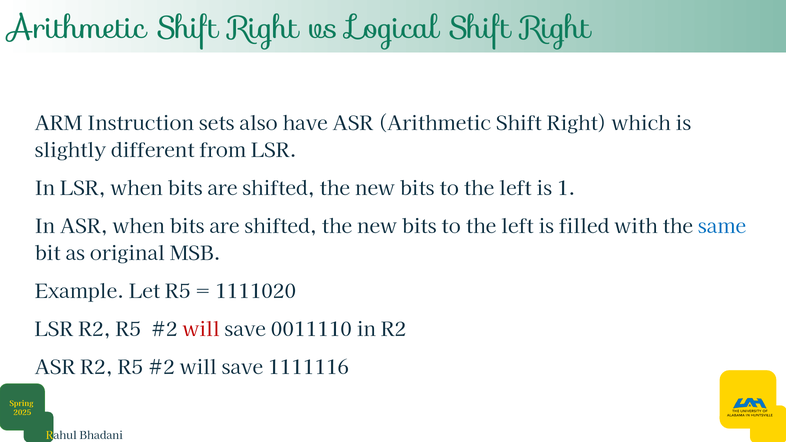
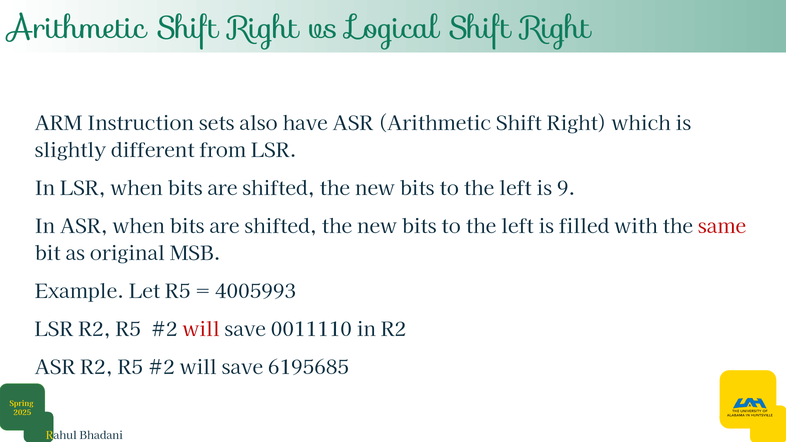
1: 1 -> 9
same colour: blue -> red
1111020: 1111020 -> 4005993
1111116: 1111116 -> 6195685
